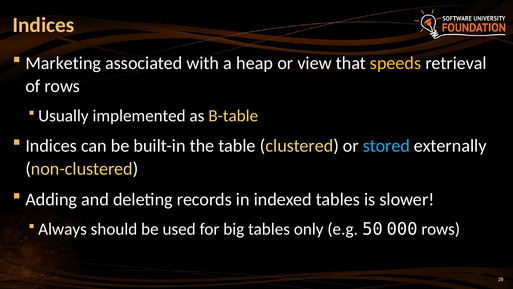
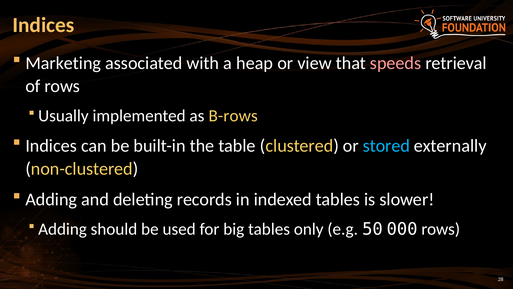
speeds colour: yellow -> pink
B-table: B-table -> B-rows
Always at (63, 229): Always -> Adding
